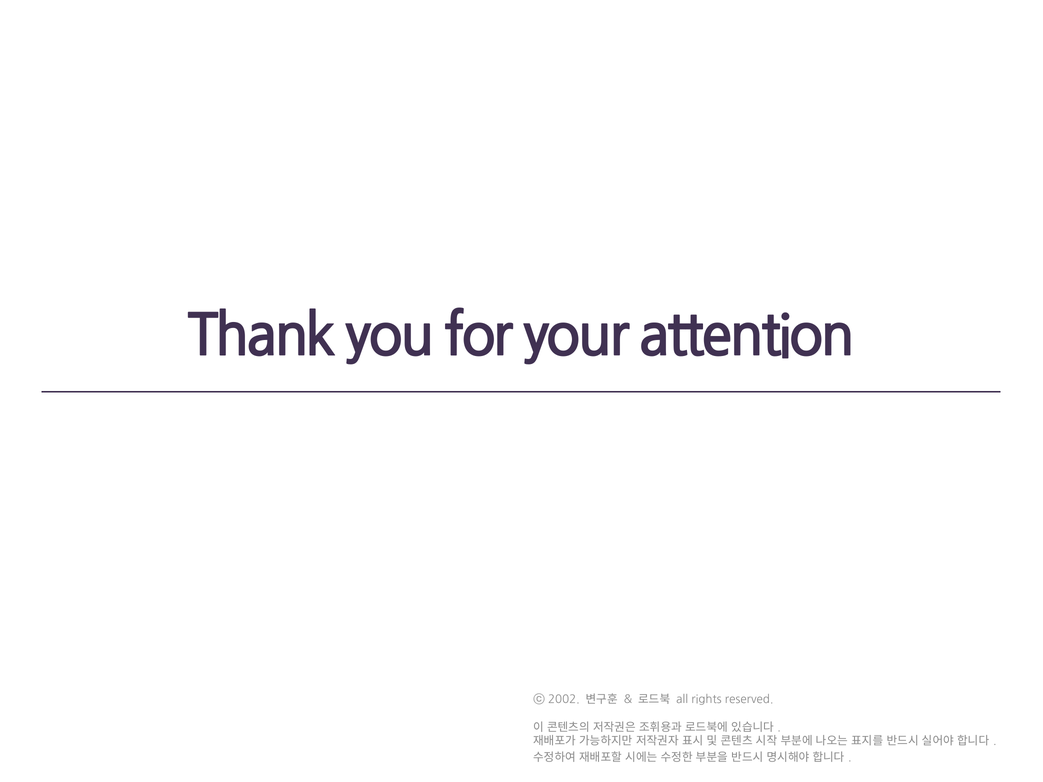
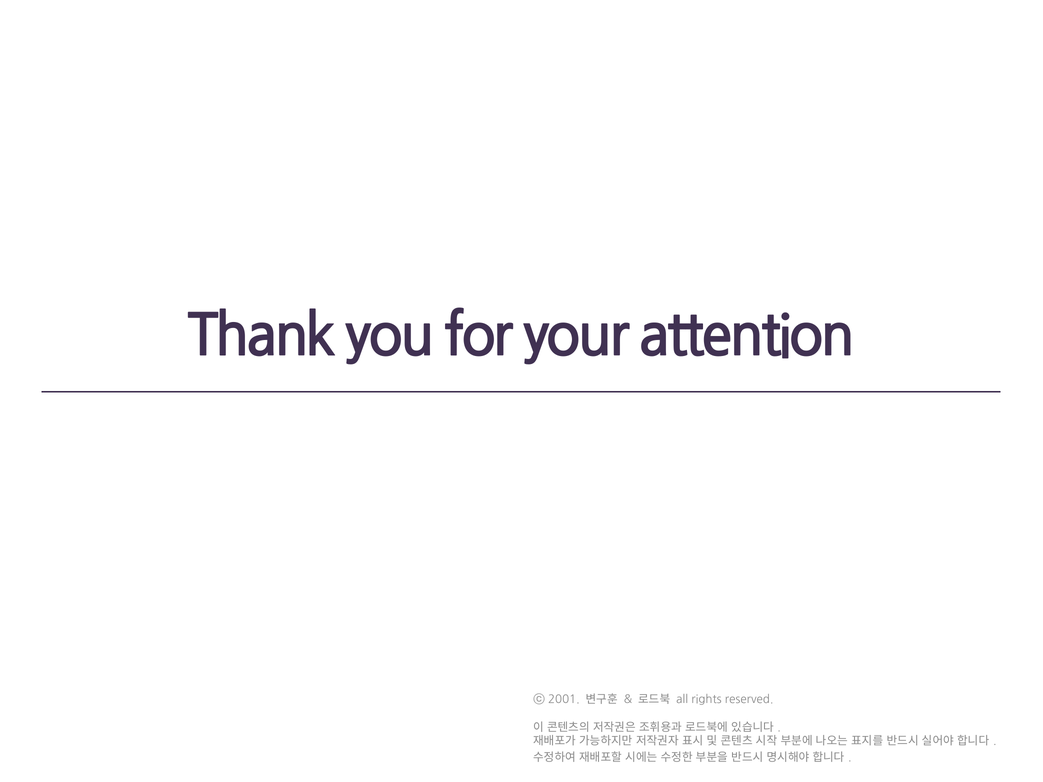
2002: 2002 -> 2001
